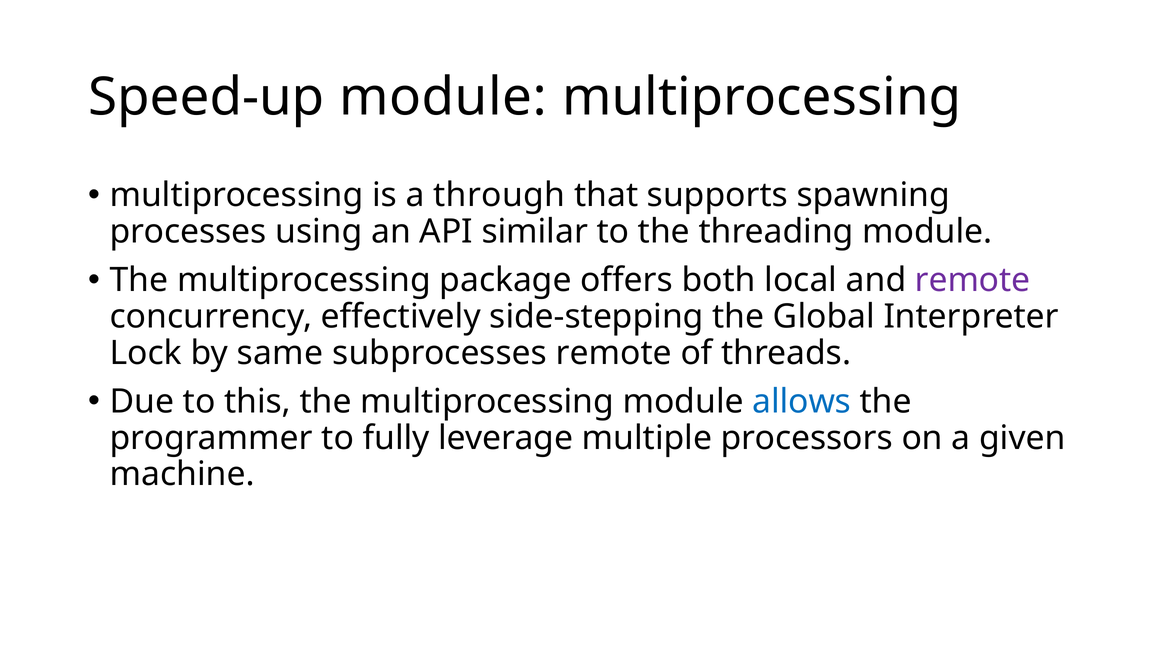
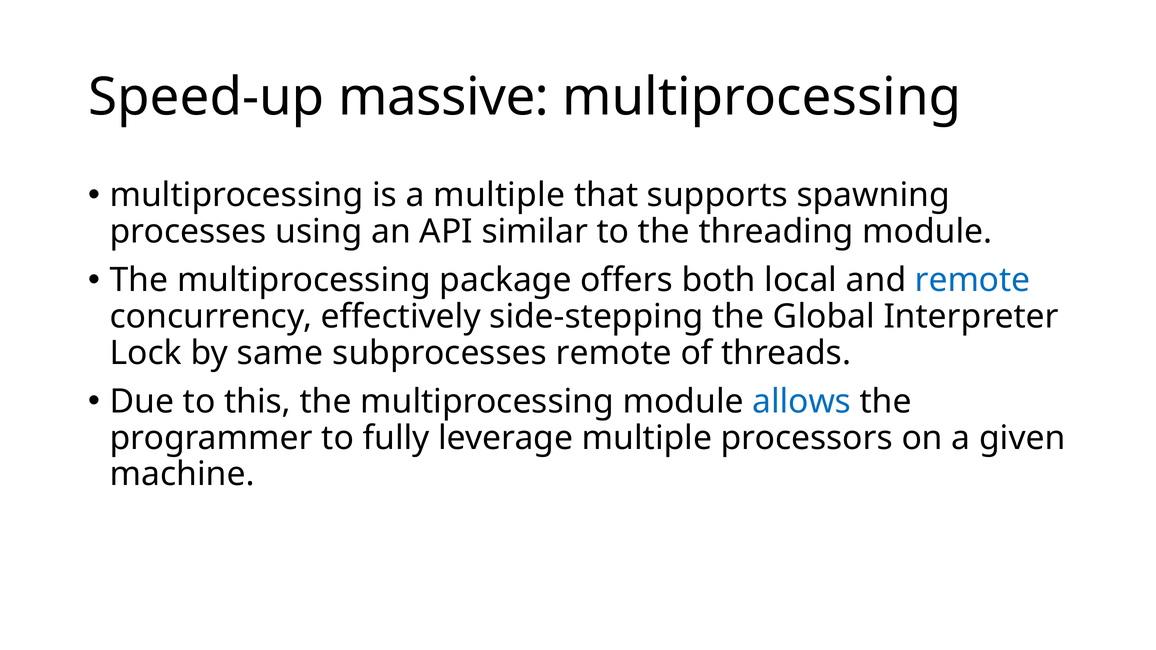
Speed-up module: module -> massive
a through: through -> multiple
remote at (973, 280) colour: purple -> blue
